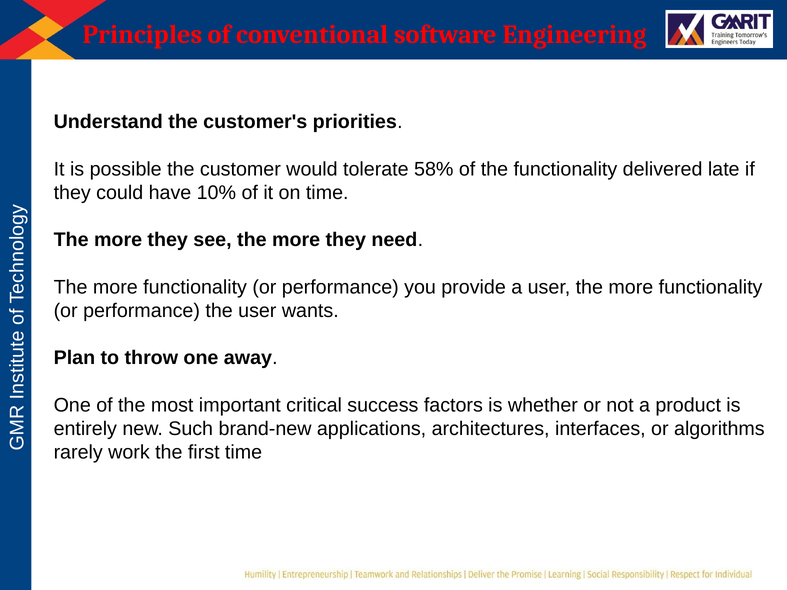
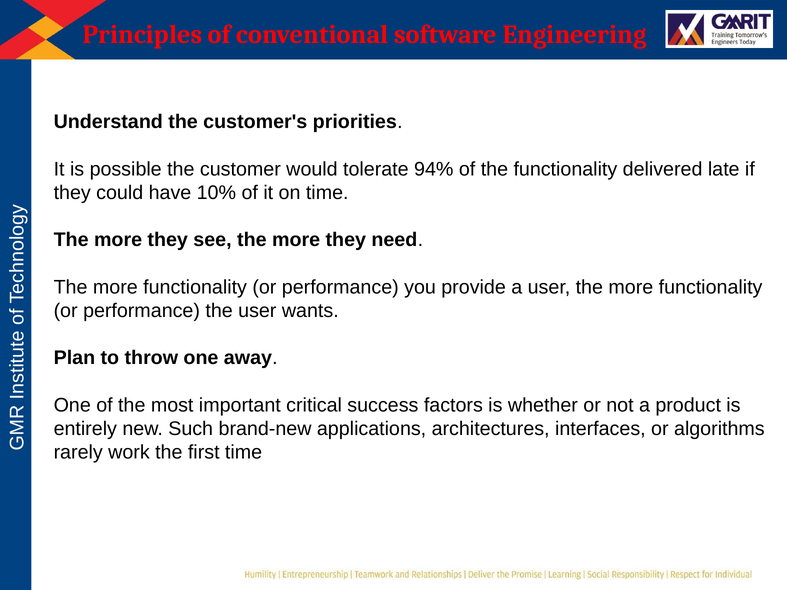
58%: 58% -> 94%
